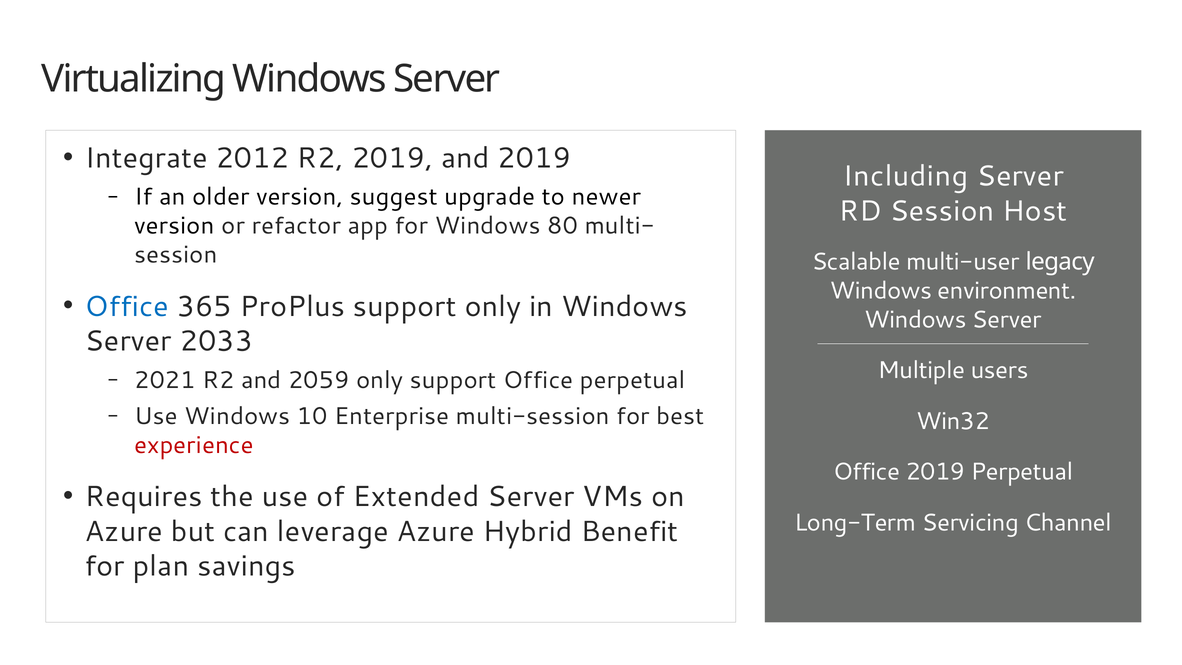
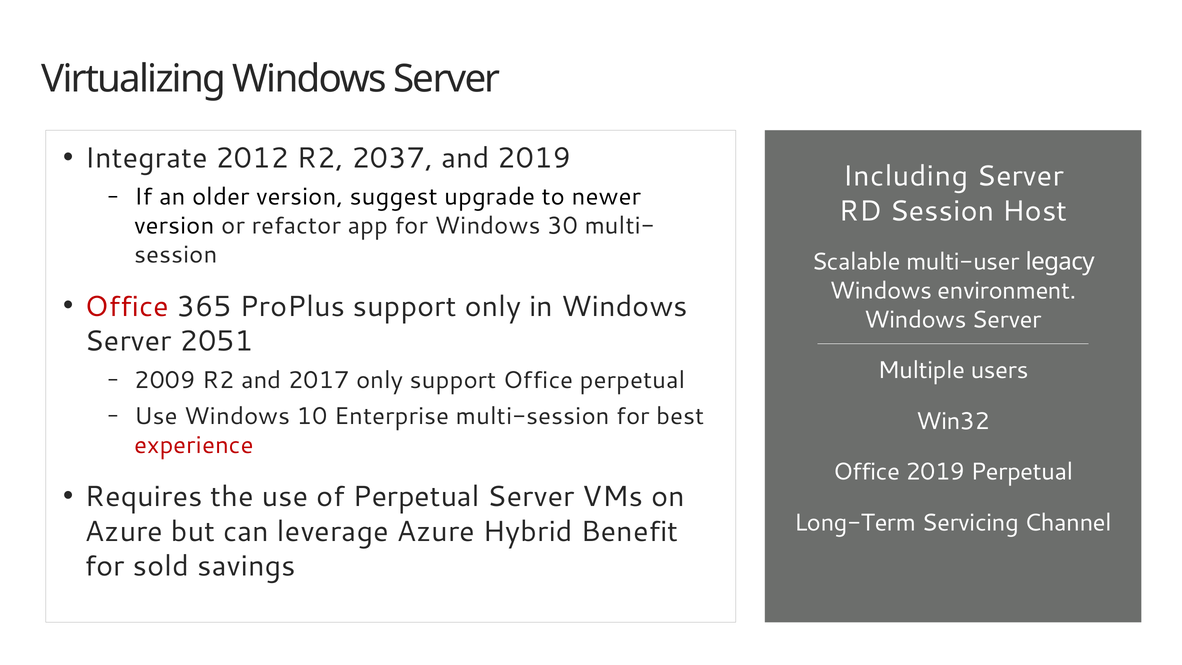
R2 2019: 2019 -> 2037
80: 80 -> 30
Office at (127, 306) colour: blue -> red
2033: 2033 -> 2051
2021: 2021 -> 2009
2059: 2059 -> 2017
of Extended: Extended -> Perpetual
plan: plan -> sold
